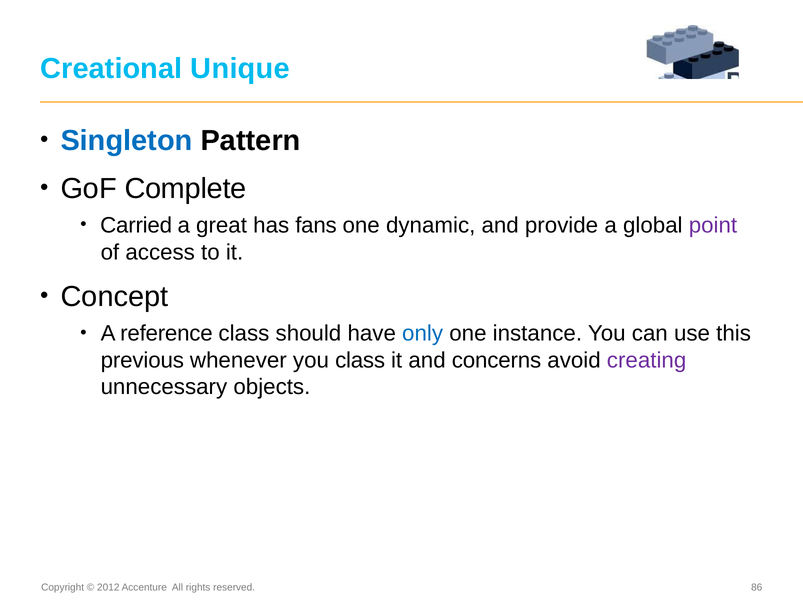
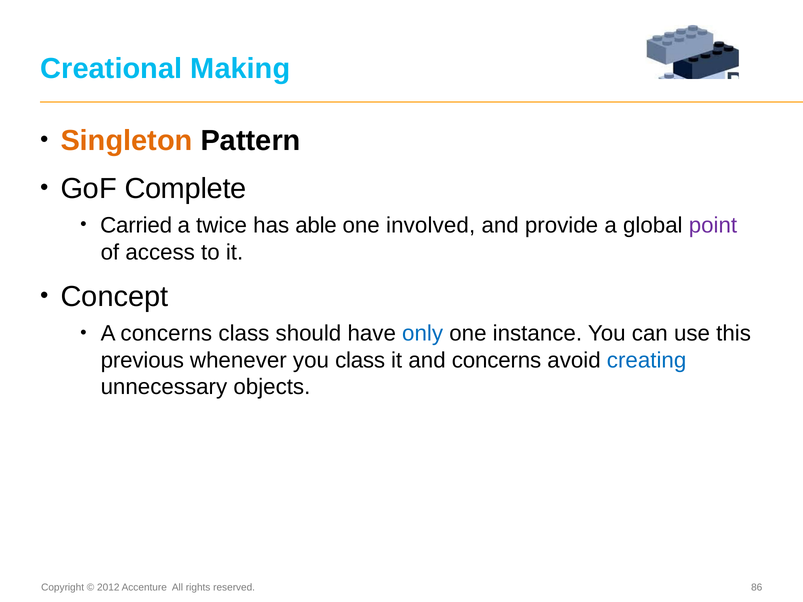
Unique: Unique -> Making
Singleton colour: blue -> orange
great: great -> twice
fans: fans -> able
dynamic: dynamic -> involved
A reference: reference -> concerns
creating colour: purple -> blue
